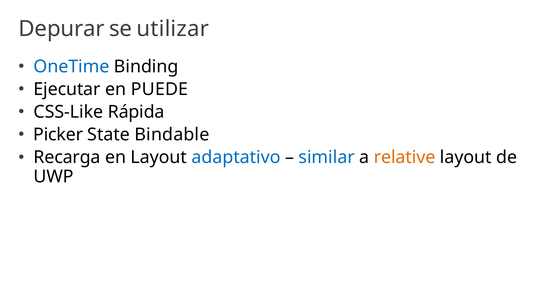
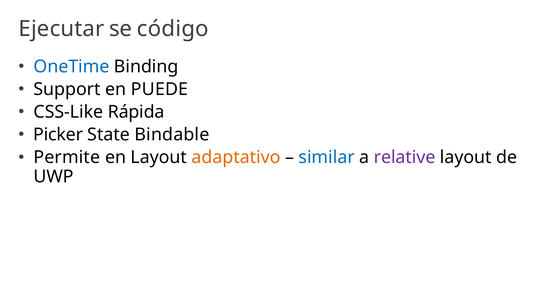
Depurar: Depurar -> Ejecutar
utilizar: utilizar -> código
Ejecutar: Ejecutar -> Support
Recarga: Recarga -> Permite
adaptativo colour: blue -> orange
relative colour: orange -> purple
